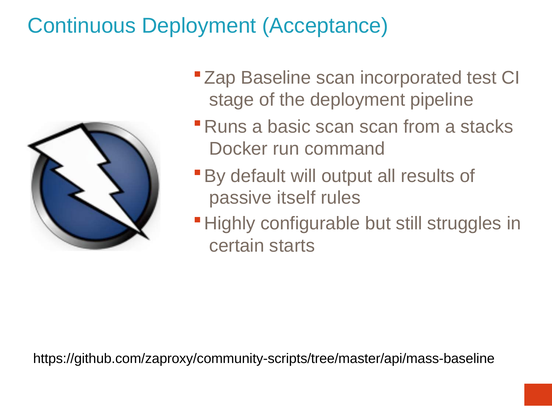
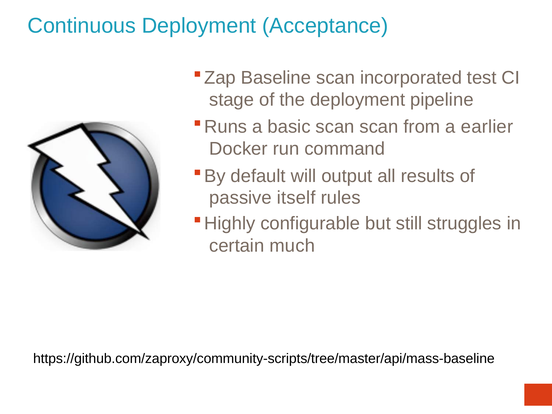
stacks: stacks -> earlier
starts: starts -> much
